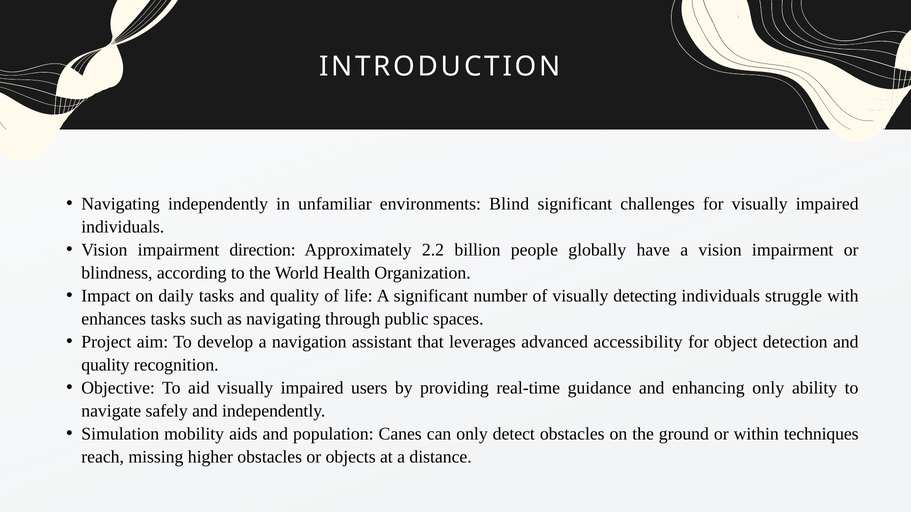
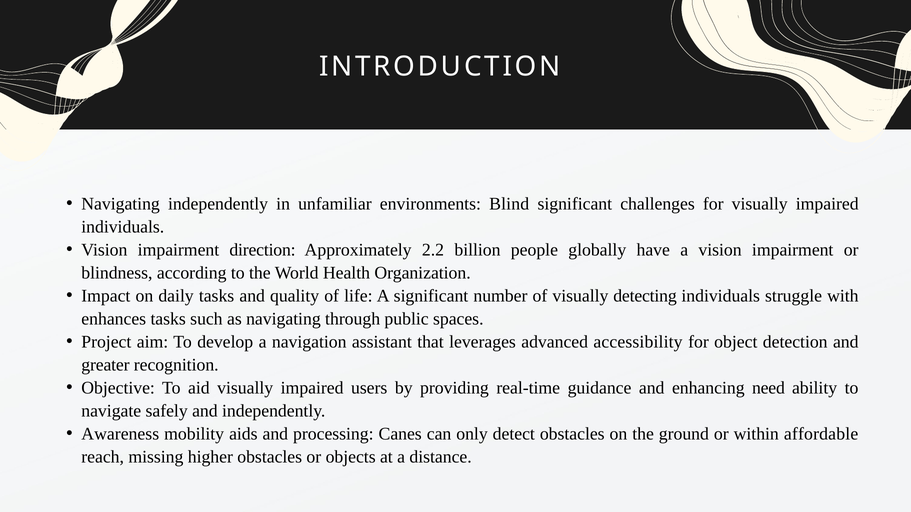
quality at (105, 365): quality -> greater
enhancing only: only -> need
Simulation: Simulation -> Awareness
population: population -> processing
techniques: techniques -> affordable
